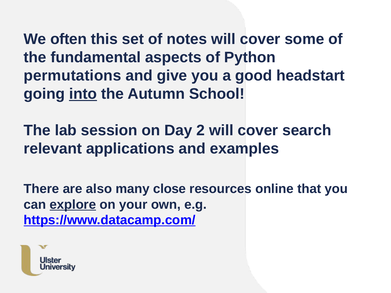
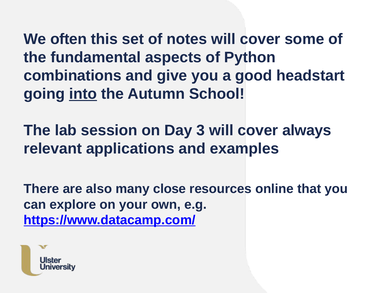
permutations: permutations -> combinations
2: 2 -> 3
search: search -> always
explore underline: present -> none
